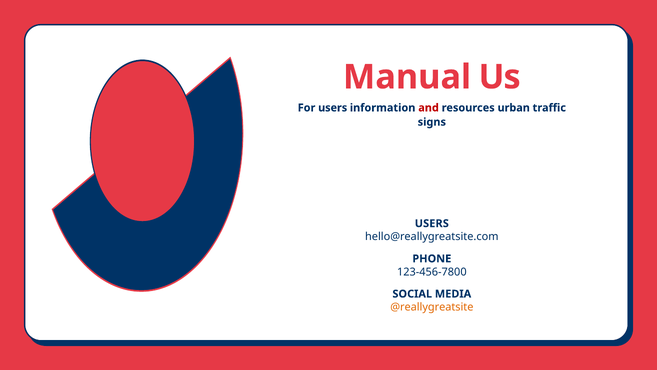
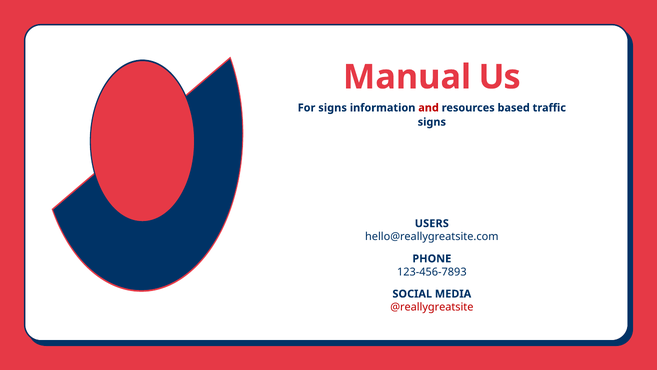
For users: users -> signs
urban: urban -> based
123-456-7800: 123-456-7800 -> 123-456-7893
@reallygreatsite colour: orange -> red
